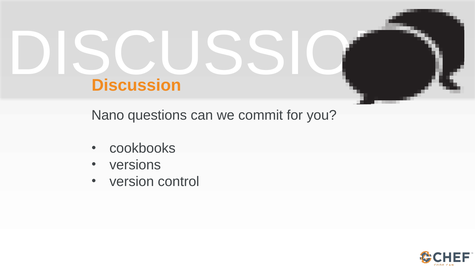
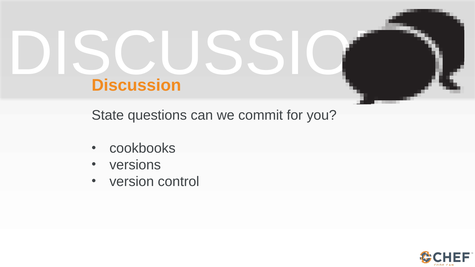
Nano: Nano -> State
